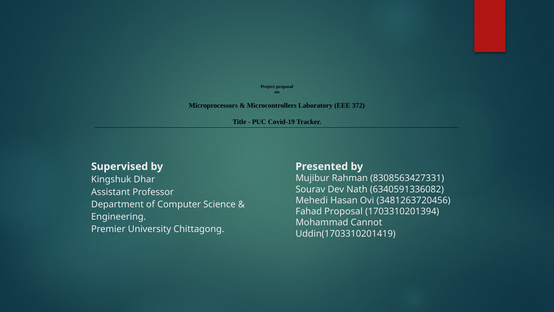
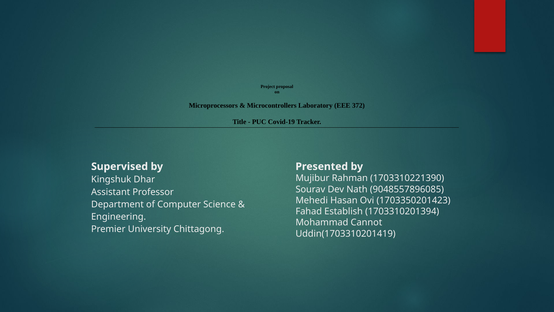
8308563427331: 8308563427331 -> 1703310221390
6340591336082: 6340591336082 -> 9048557896085
3481263720456: 3481263720456 -> 1703350201423
Fahad Proposal: Proposal -> Establish
